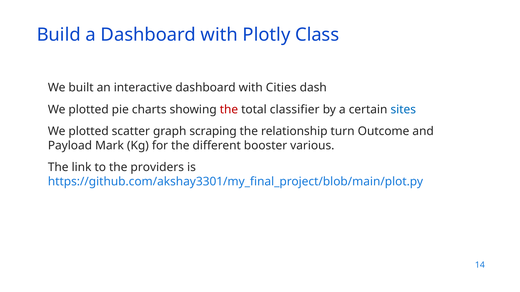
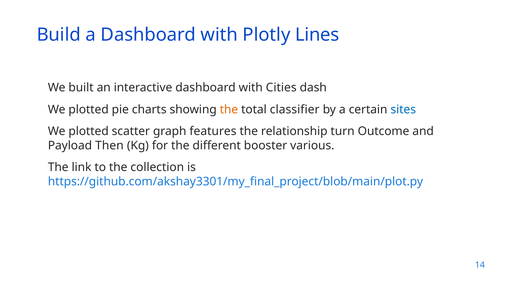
Class: Class -> Lines
the at (229, 110) colour: red -> orange
scraping: scraping -> features
Mark: Mark -> Then
providers: providers -> collection
